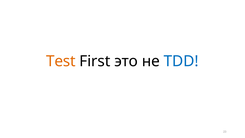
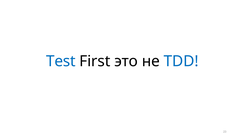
Test colour: orange -> blue
